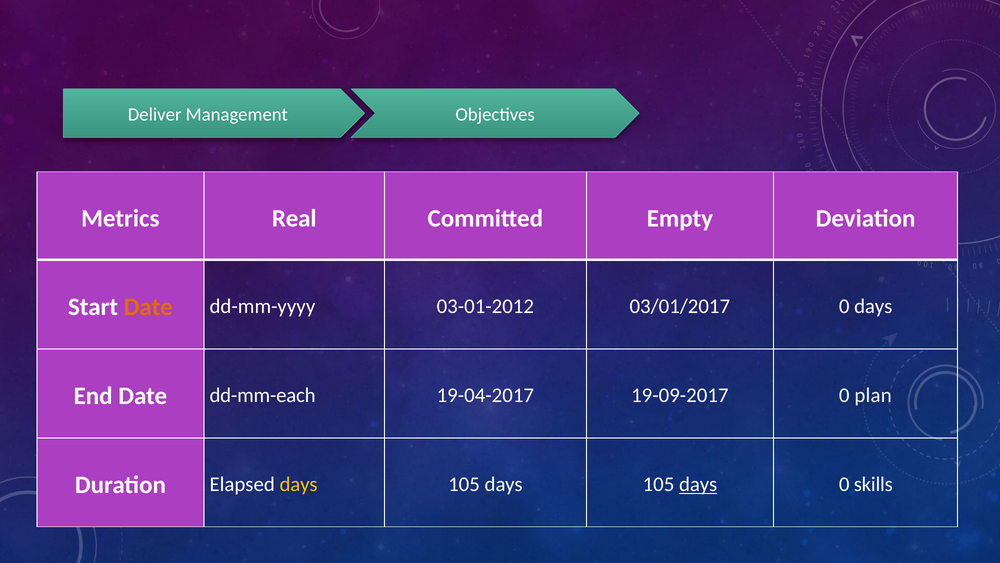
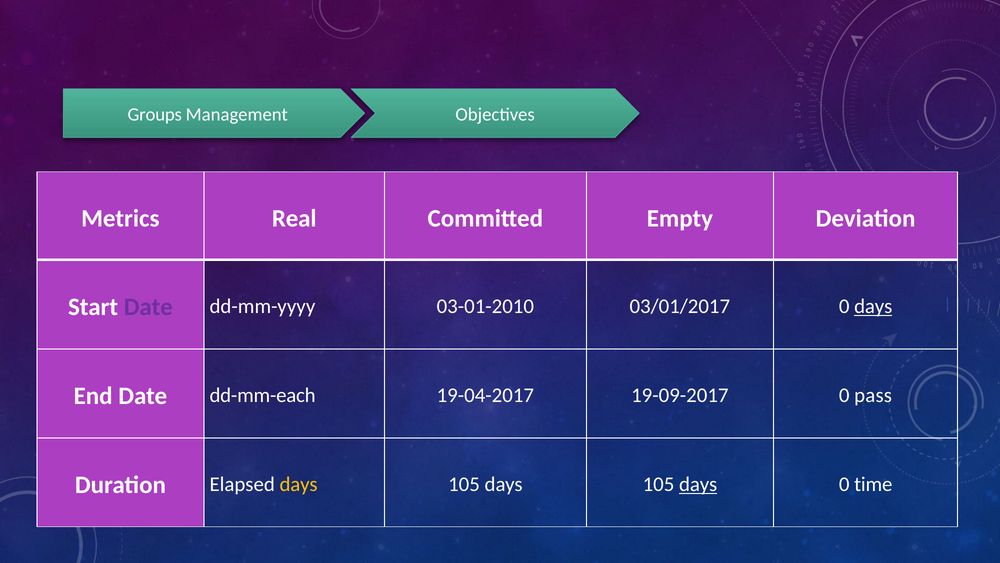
Deliver: Deliver -> Groups
Date at (148, 307) colour: orange -> purple
03-01-2012: 03-01-2012 -> 03-01-2010
days at (873, 306) underline: none -> present
plan: plan -> pass
skills: skills -> time
